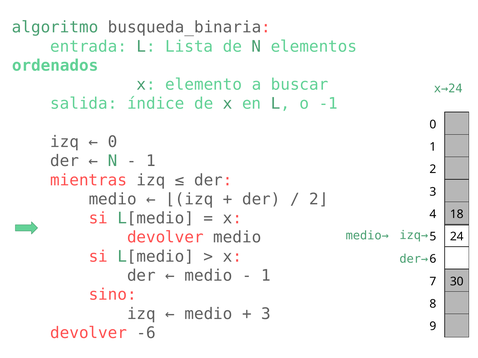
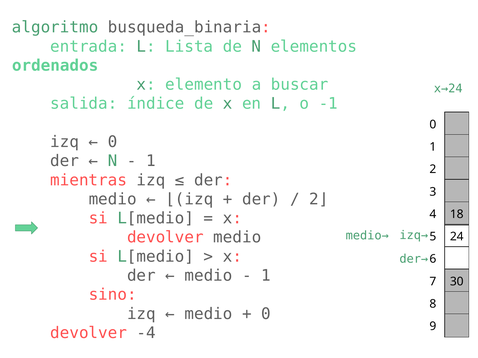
3 at (266, 314): 3 -> 0
-6: -6 -> -4
